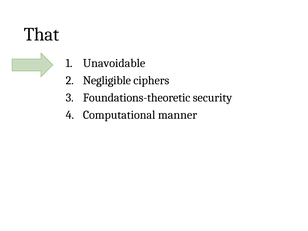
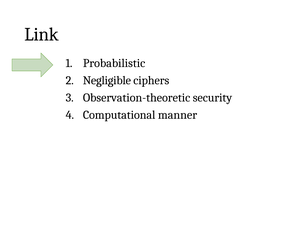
That: That -> Link
Unavoidable: Unavoidable -> Probabilistic
Foundations-theoretic: Foundations-theoretic -> Observation-theoretic
